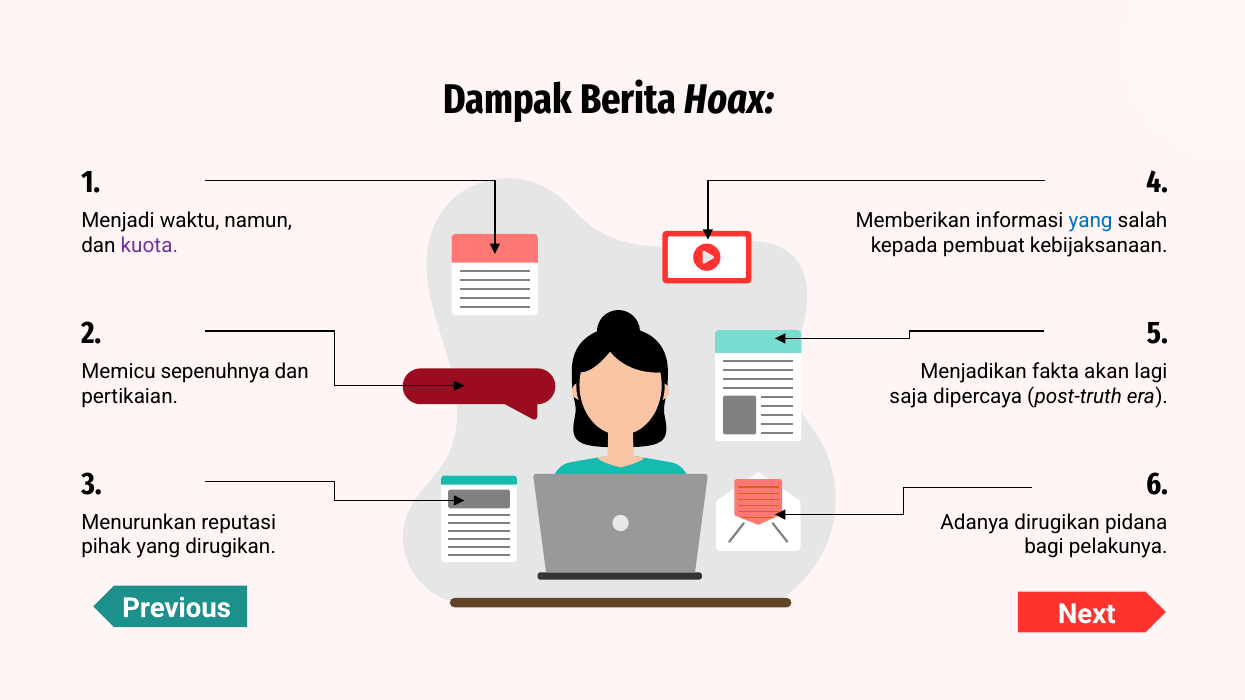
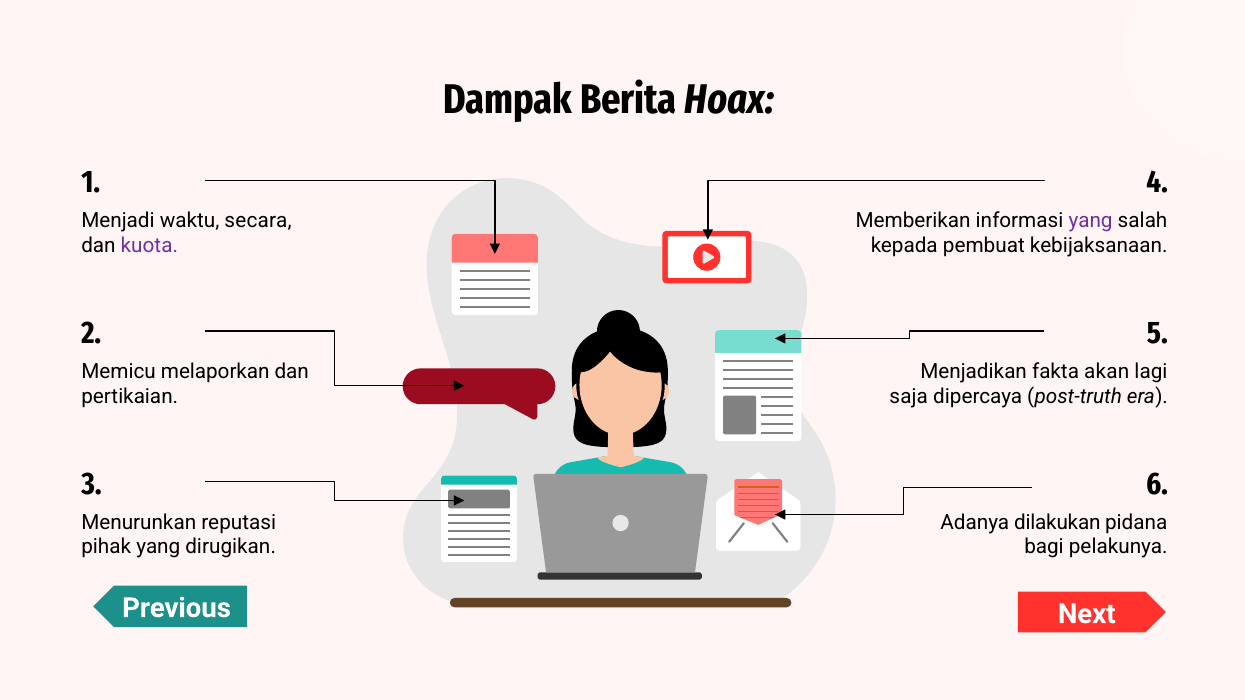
namun: namun -> secara
yang at (1091, 221) colour: blue -> purple
sepenuhnya: sepenuhnya -> melaporkan
Adanya dirugikan: dirugikan -> dilakukan
